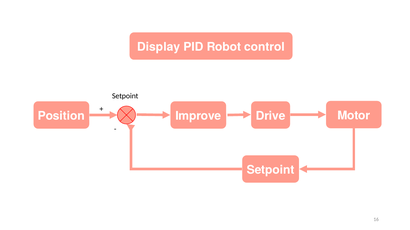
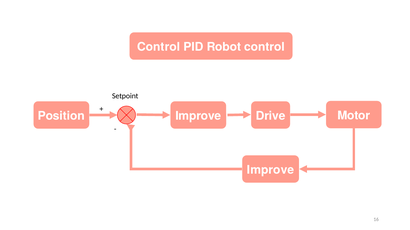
Display at (159, 47): Display -> Control
Setpoint at (271, 170): Setpoint -> Improve
